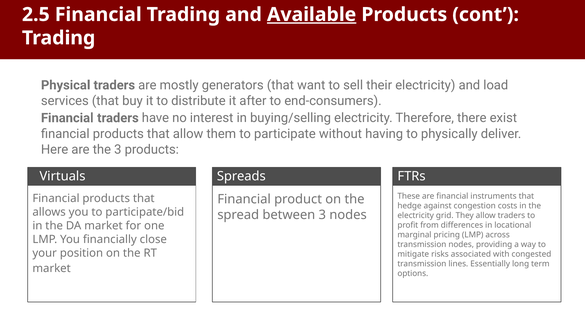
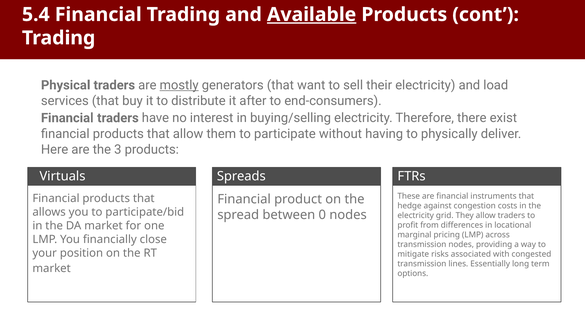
2.5: 2.5 -> 5.4
mostly underline: none -> present
between 3: 3 -> 0
